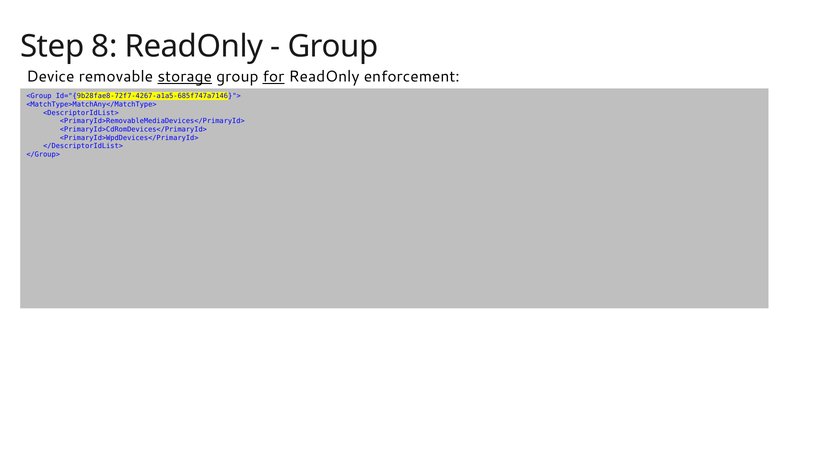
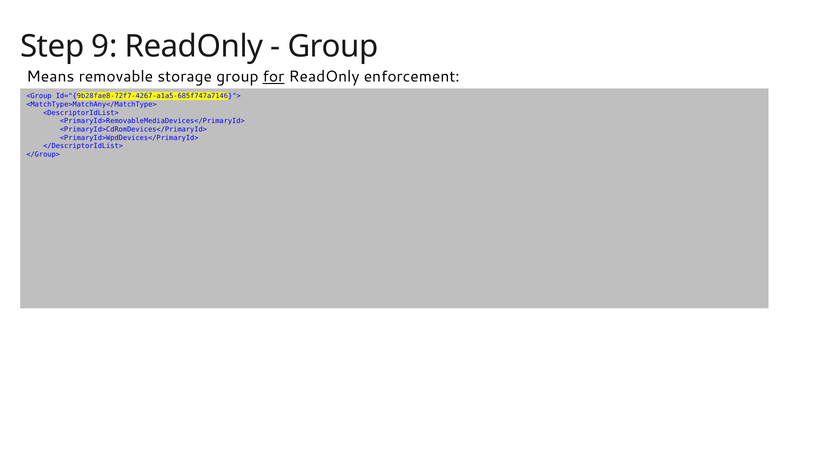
8: 8 -> 9
Device: Device -> Means
storage underline: present -> none
